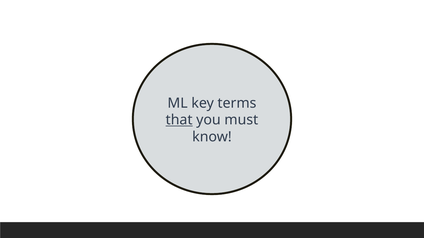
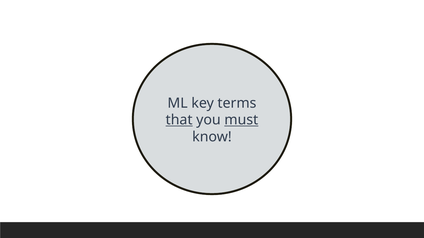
must underline: none -> present
